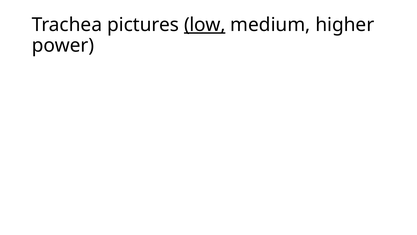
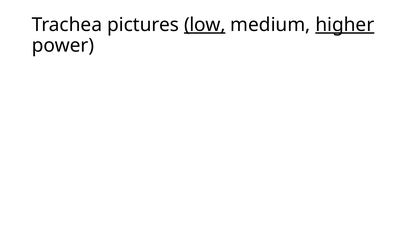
higher underline: none -> present
